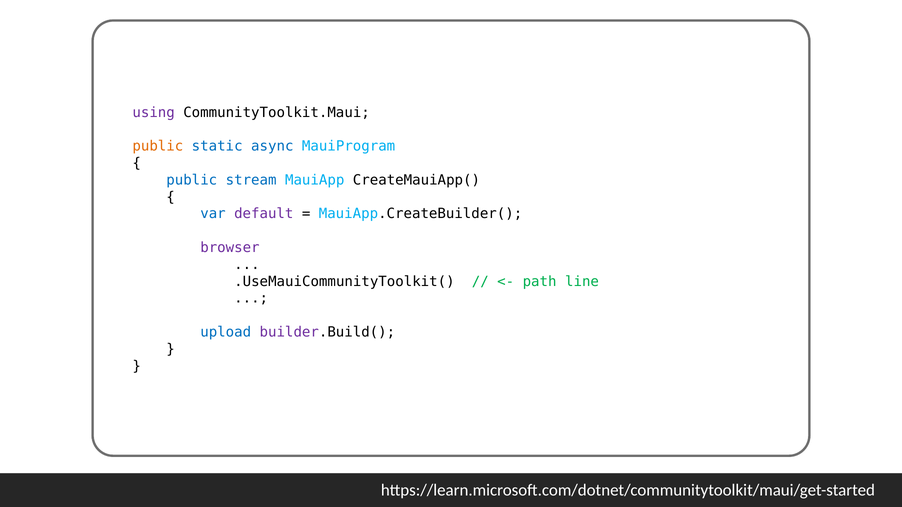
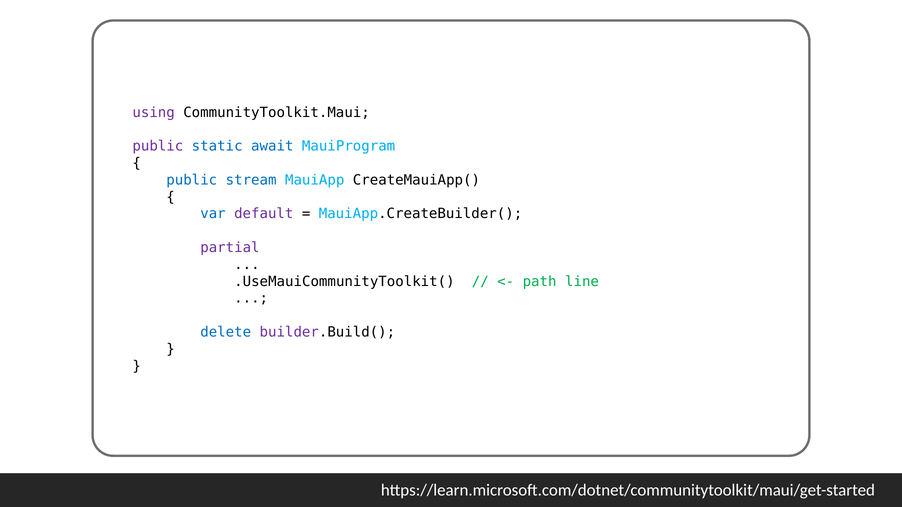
public at (158, 146) colour: orange -> purple
async: async -> await
browser: browser -> partial
upload: upload -> delete
